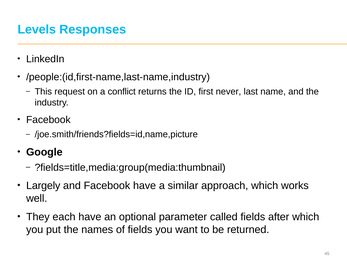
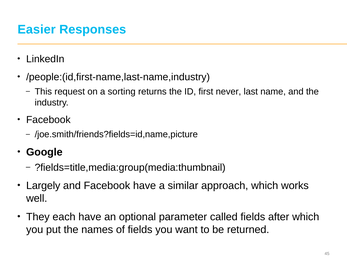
Levels: Levels -> Easier
conflict: conflict -> sorting
